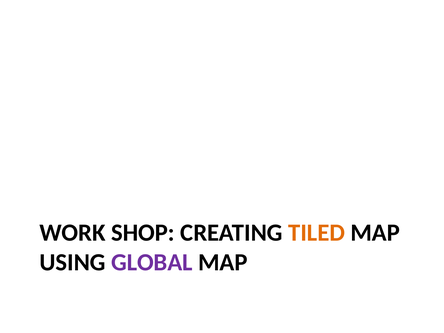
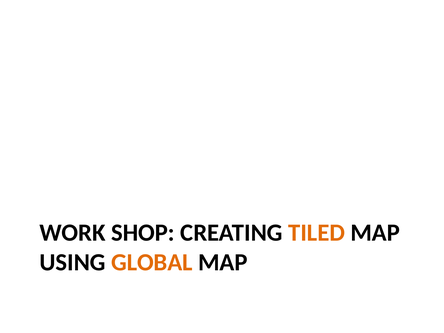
GLOBAL colour: purple -> orange
